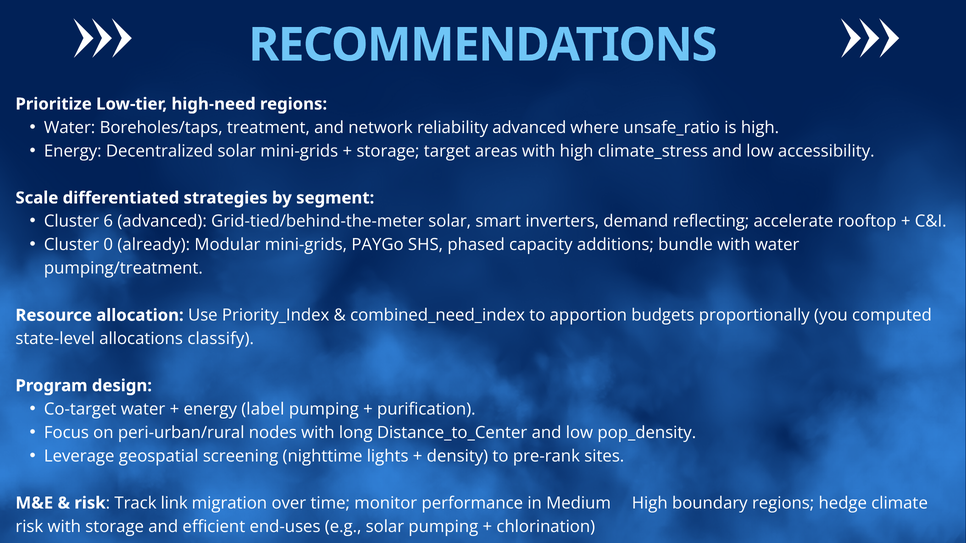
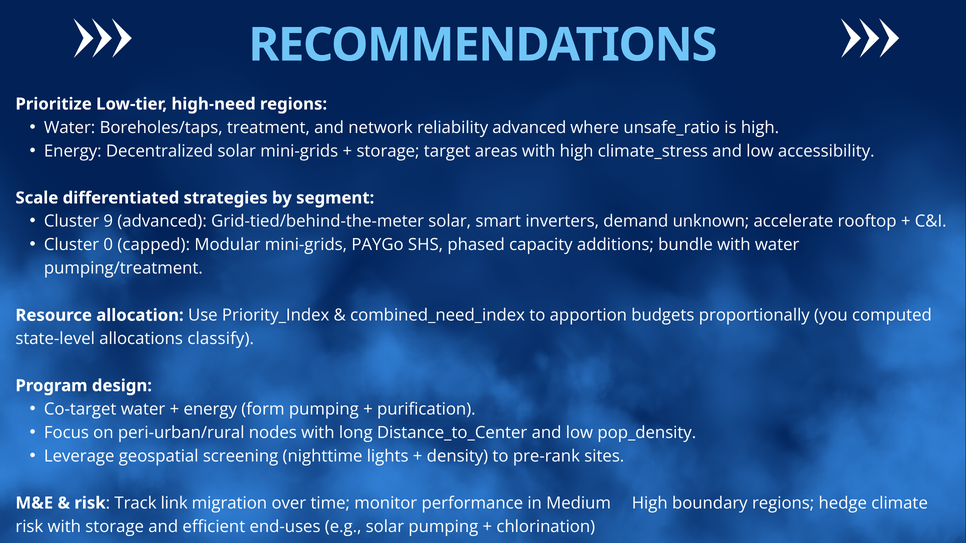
6: 6 -> 9
reflecting: reflecting -> unknown
already: already -> capped
label: label -> form
